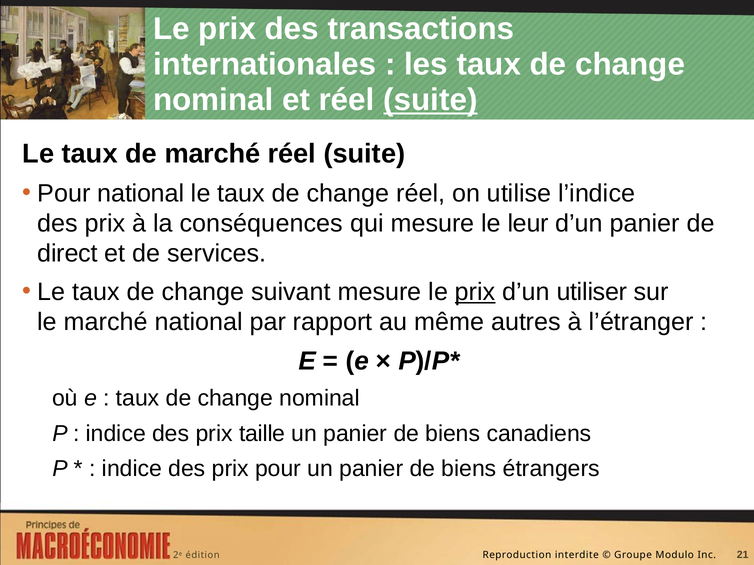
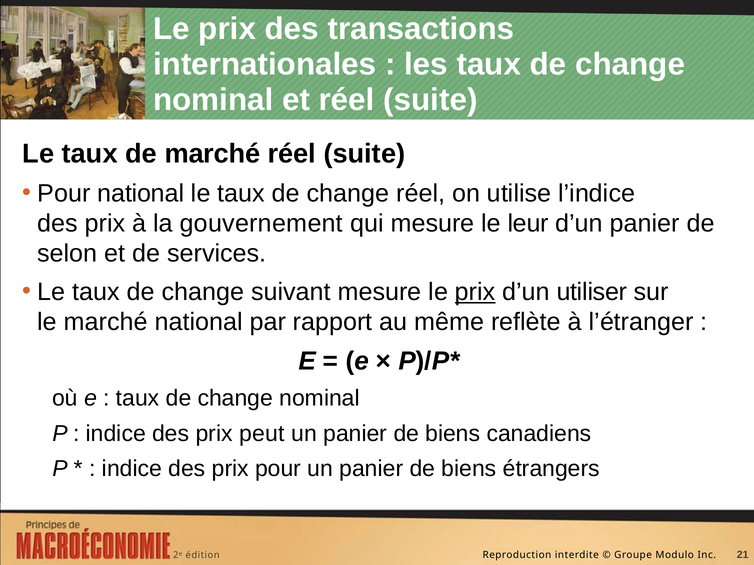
suite at (430, 100) underline: present -> none
conséquences: conséquences -> gouvernement
direct: direct -> selon
autres: autres -> reflète
taille: taille -> peut
